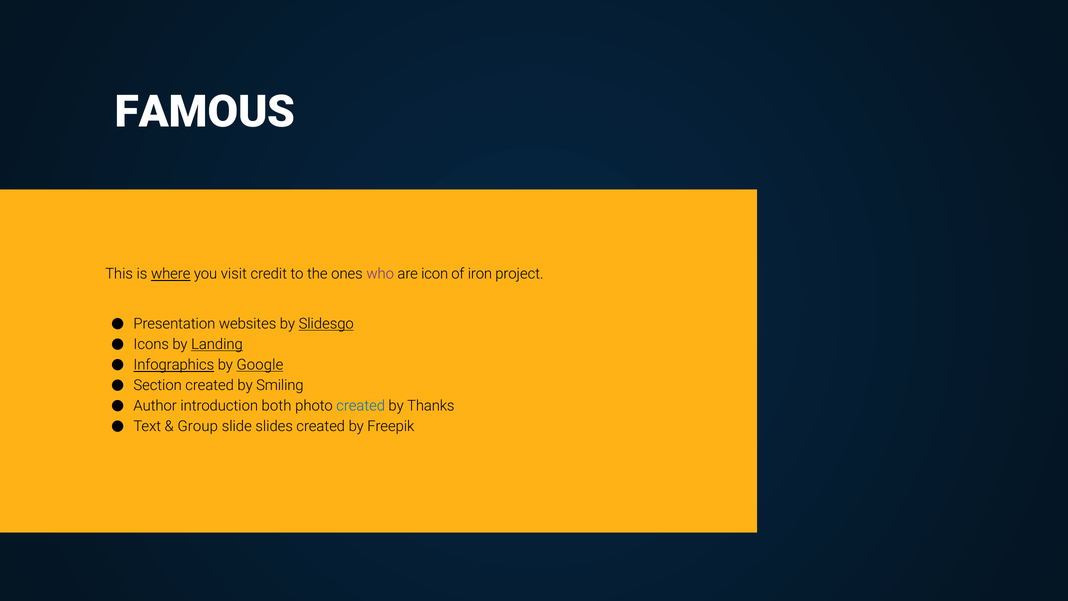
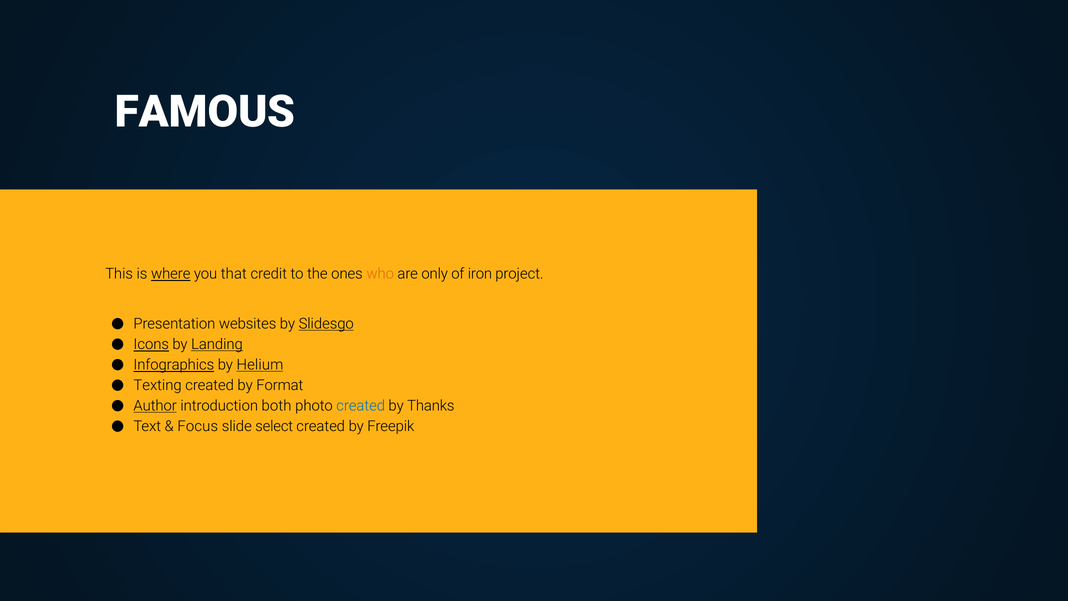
visit: visit -> that
who colour: purple -> orange
icon: icon -> only
Icons underline: none -> present
Google: Google -> Helium
Section: Section -> Texting
Smiling: Smiling -> Format
Author underline: none -> present
Group: Group -> Focus
slides: slides -> select
